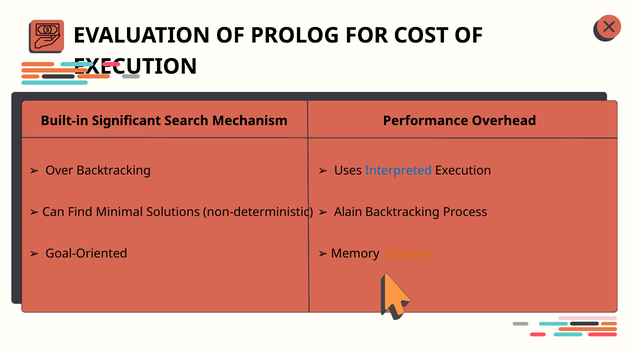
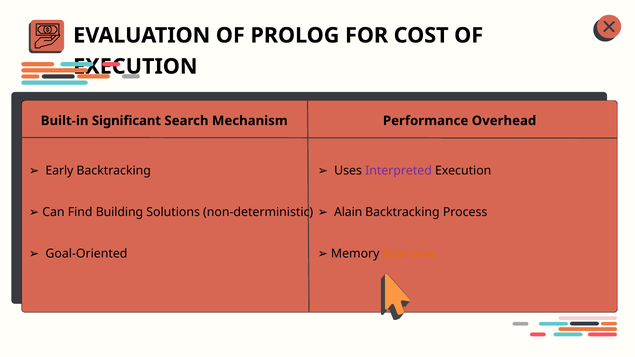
Over: Over -> Early
Interpreted colour: blue -> purple
Minimal: Minimal -> Building
